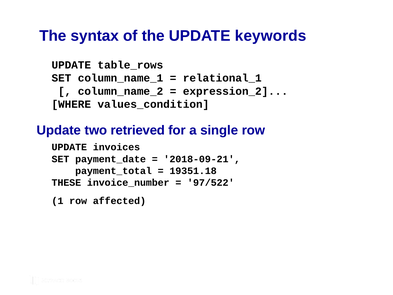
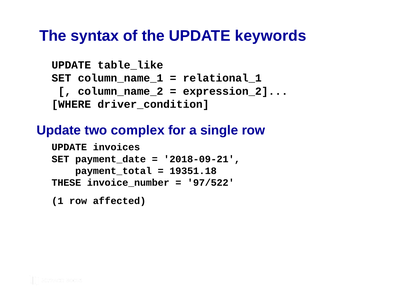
table_rows: table_rows -> table_like
values_condition: values_condition -> driver_condition
retrieved: retrieved -> complex
